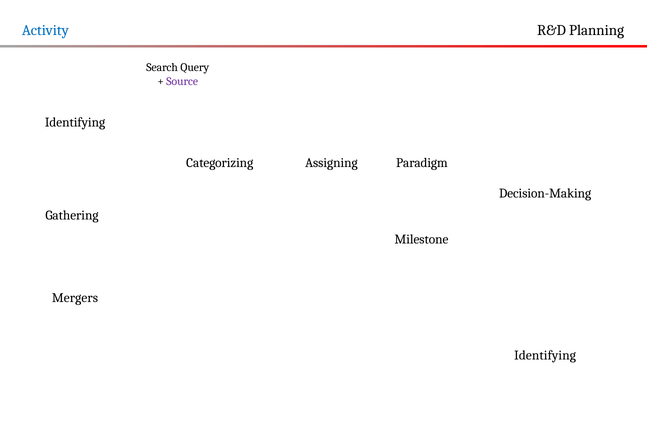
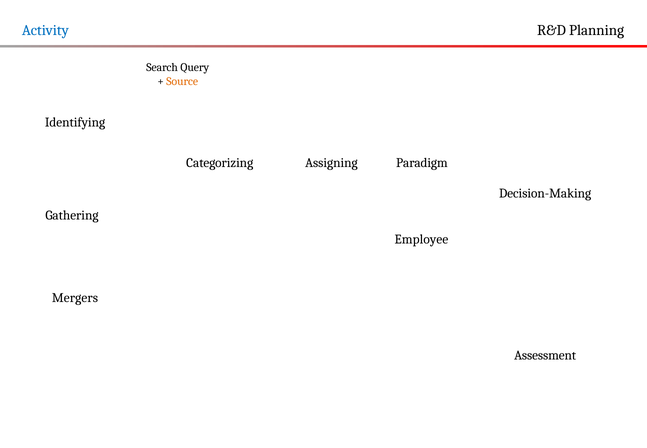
Source colour: purple -> orange
Milestone: Milestone -> Employee
Identifying at (545, 355): Identifying -> Assessment
